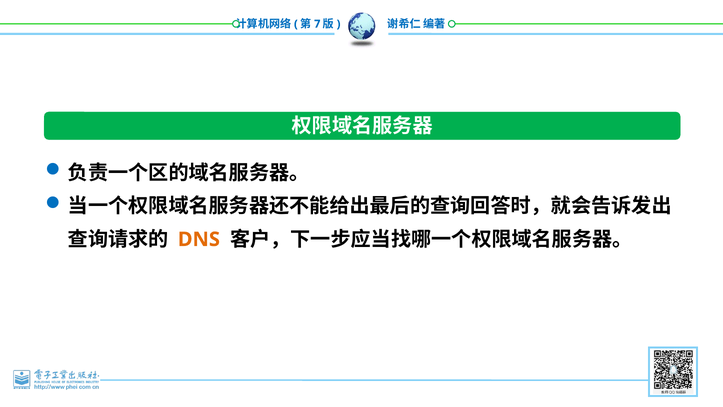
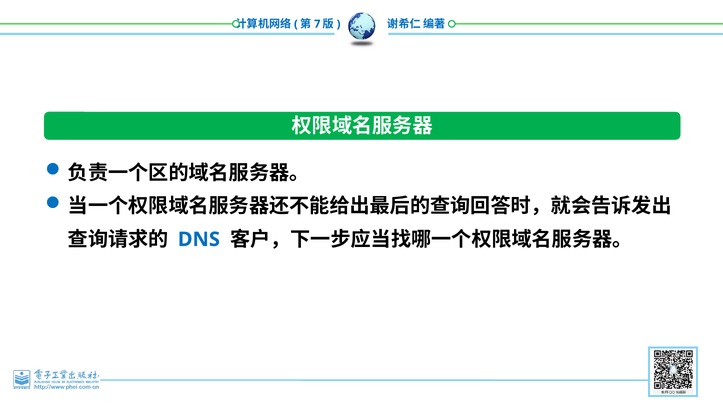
DNS colour: orange -> blue
